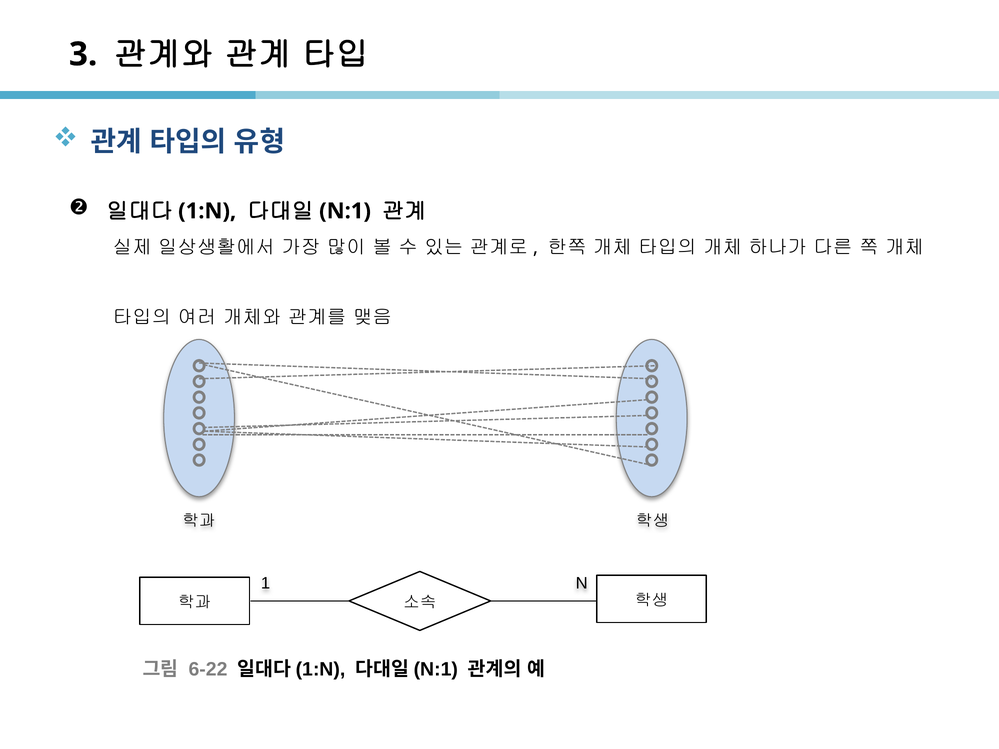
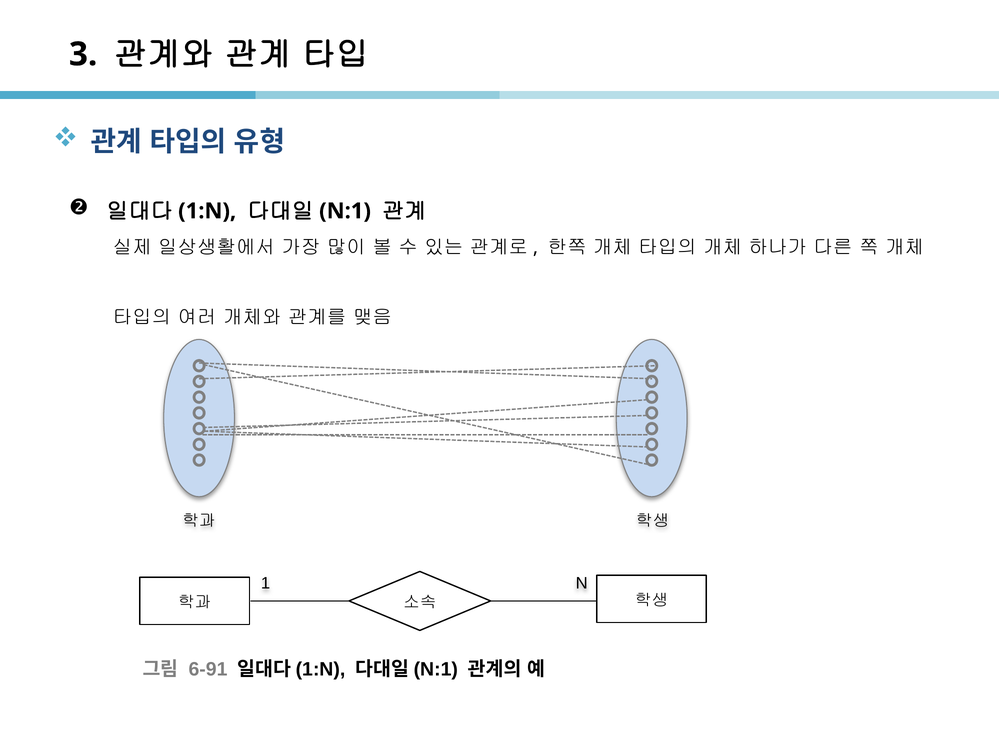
6-22: 6-22 -> 6-91
